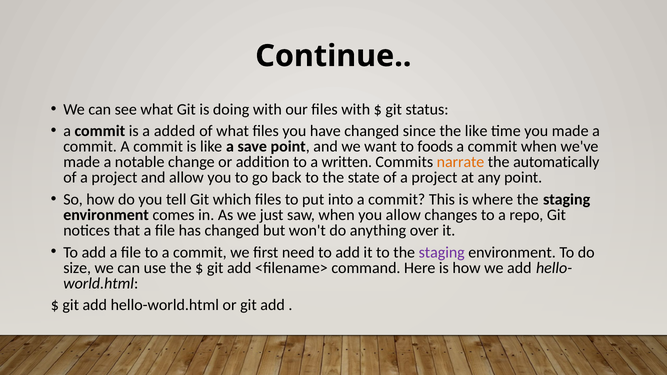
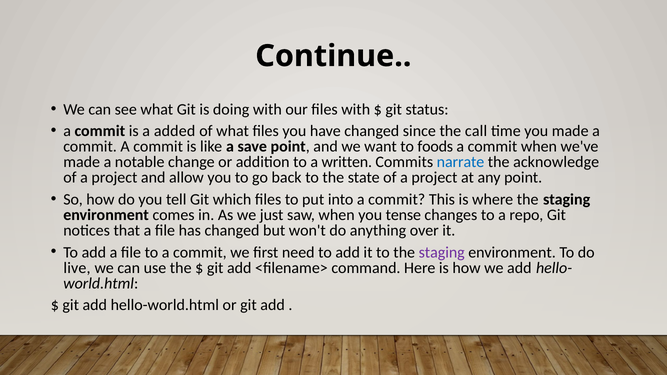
the like: like -> call
narrate colour: orange -> blue
automatically: automatically -> acknowledge
you allow: allow -> tense
size: size -> live
